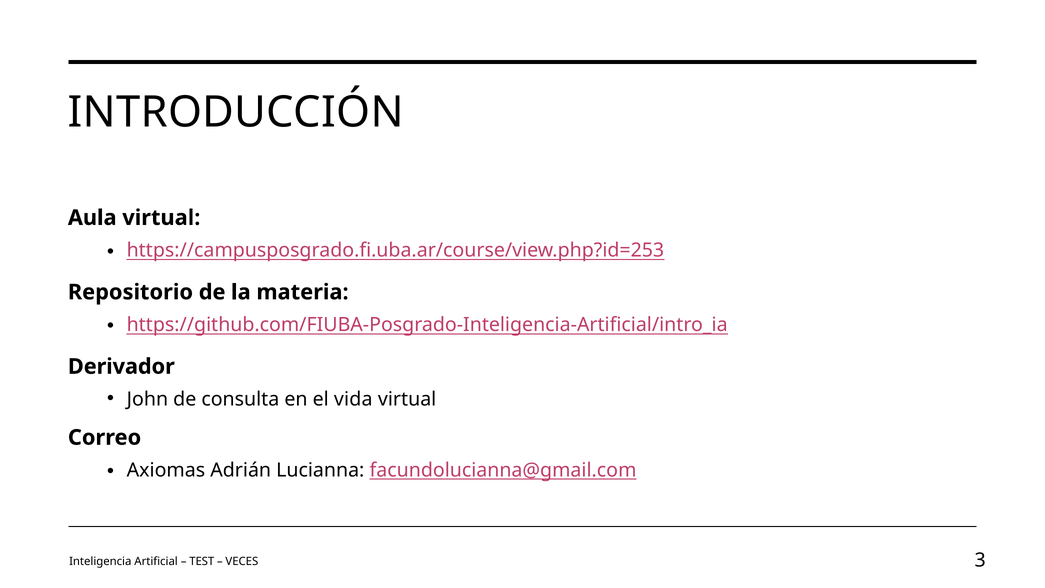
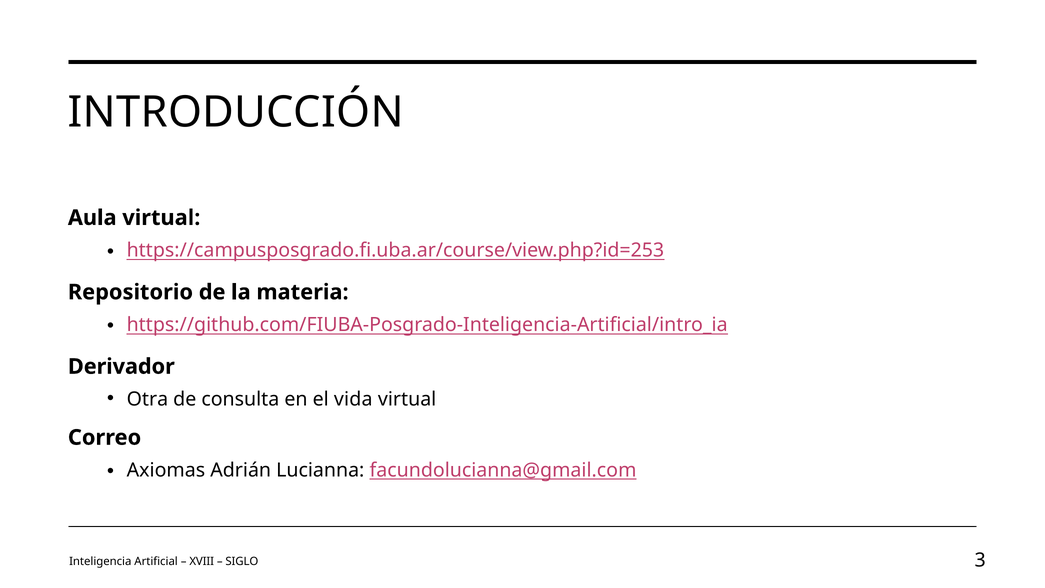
John: John -> Otra
TEST: TEST -> XVIII
VECES: VECES -> SIGLO
